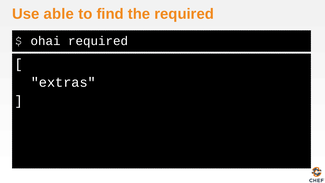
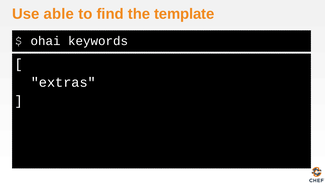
the required: required -> template
ohai required: required -> keywords
